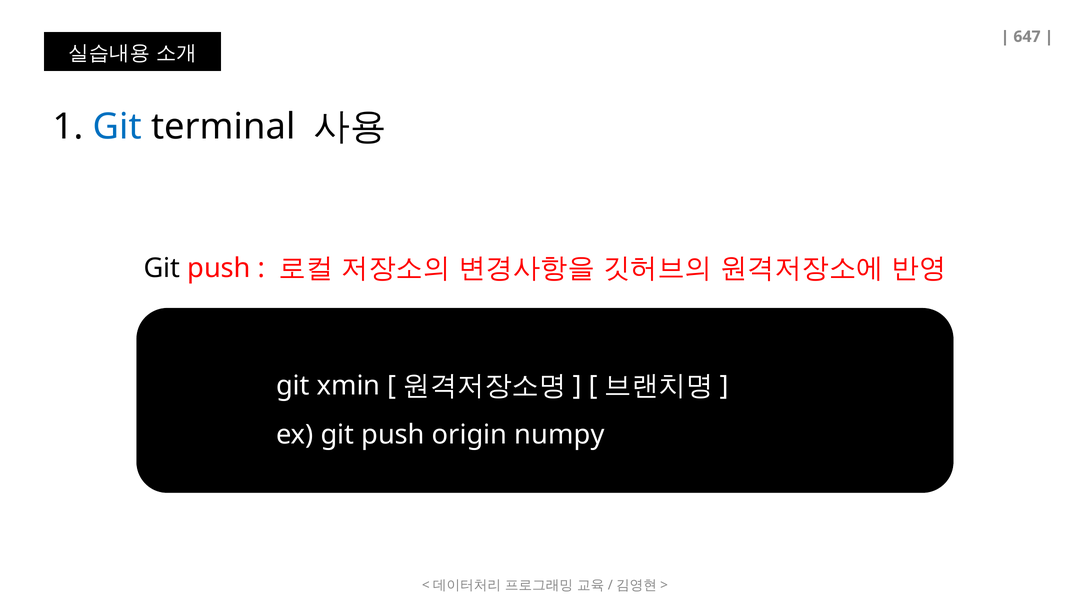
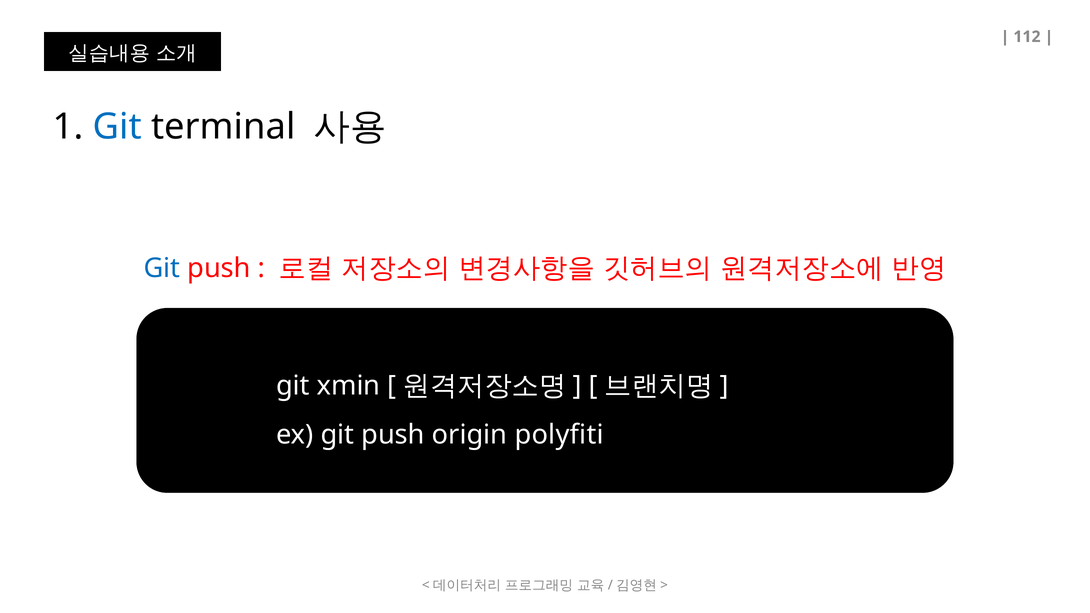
647: 647 -> 112
Git at (162, 268) colour: black -> blue
numpy: numpy -> polyfiti
